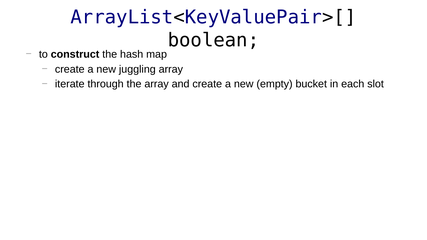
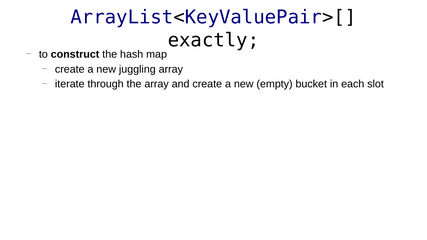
boolean: boolean -> exactly
